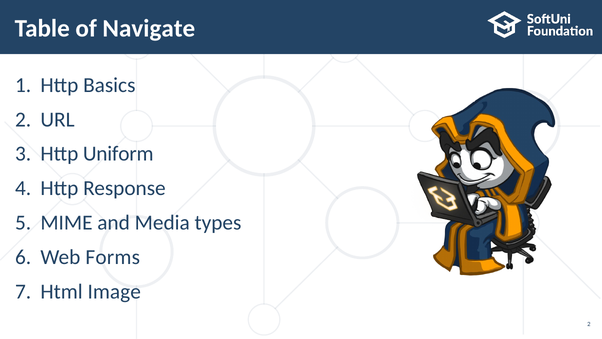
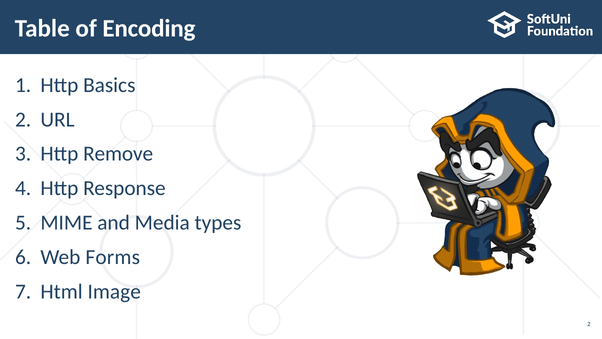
Navigate: Navigate -> Encoding
Uniform: Uniform -> Remove
